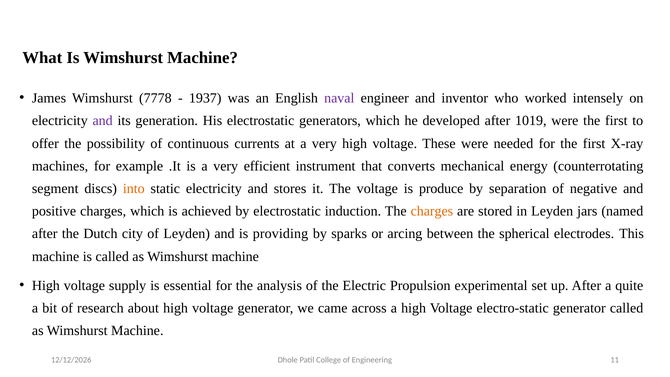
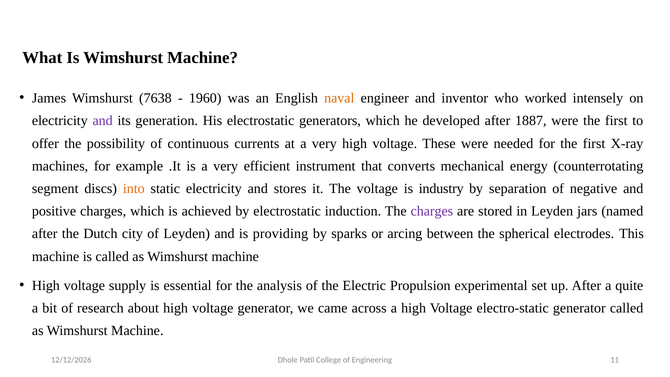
7778: 7778 -> 7638
1937: 1937 -> 1960
naval colour: purple -> orange
1019: 1019 -> 1887
produce: produce -> industry
charges at (432, 211) colour: orange -> purple
